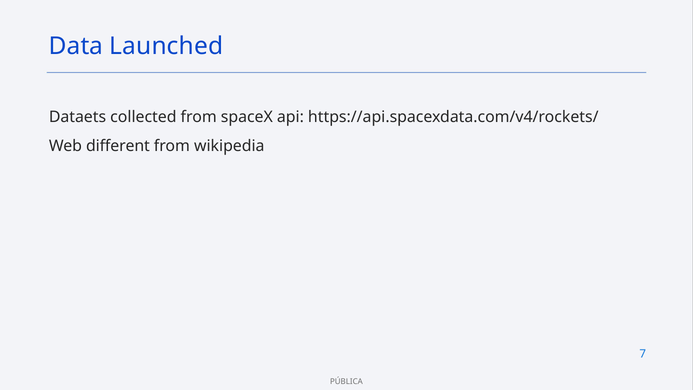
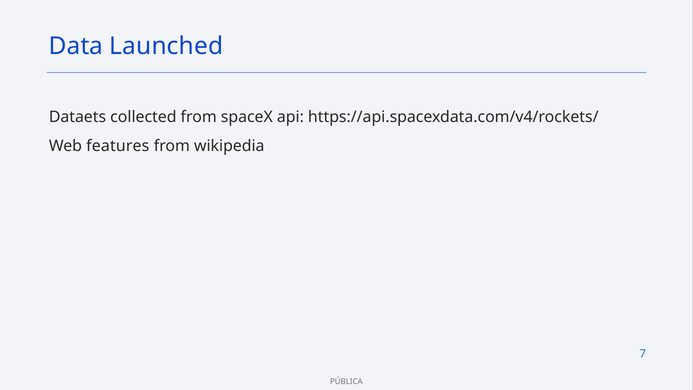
different: different -> features
